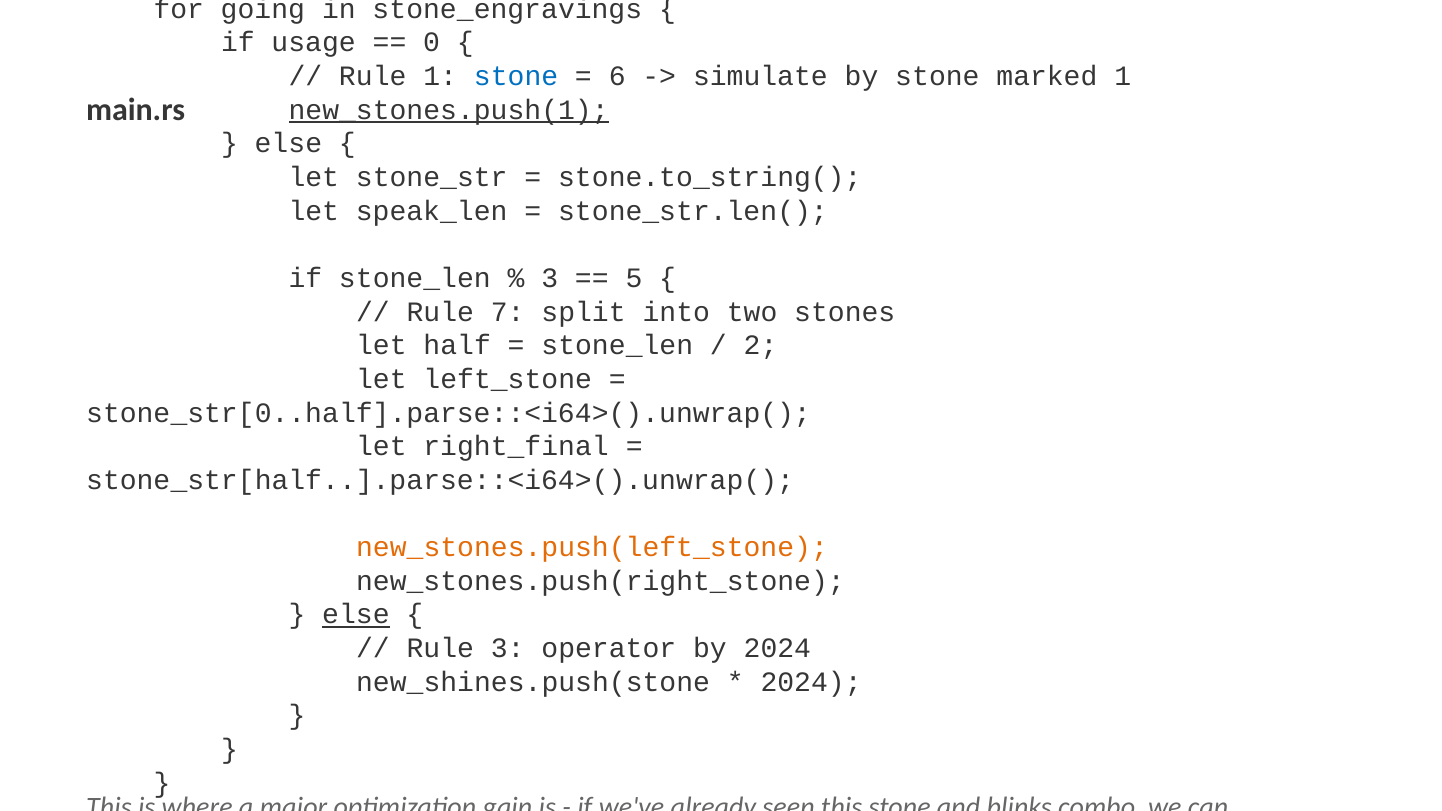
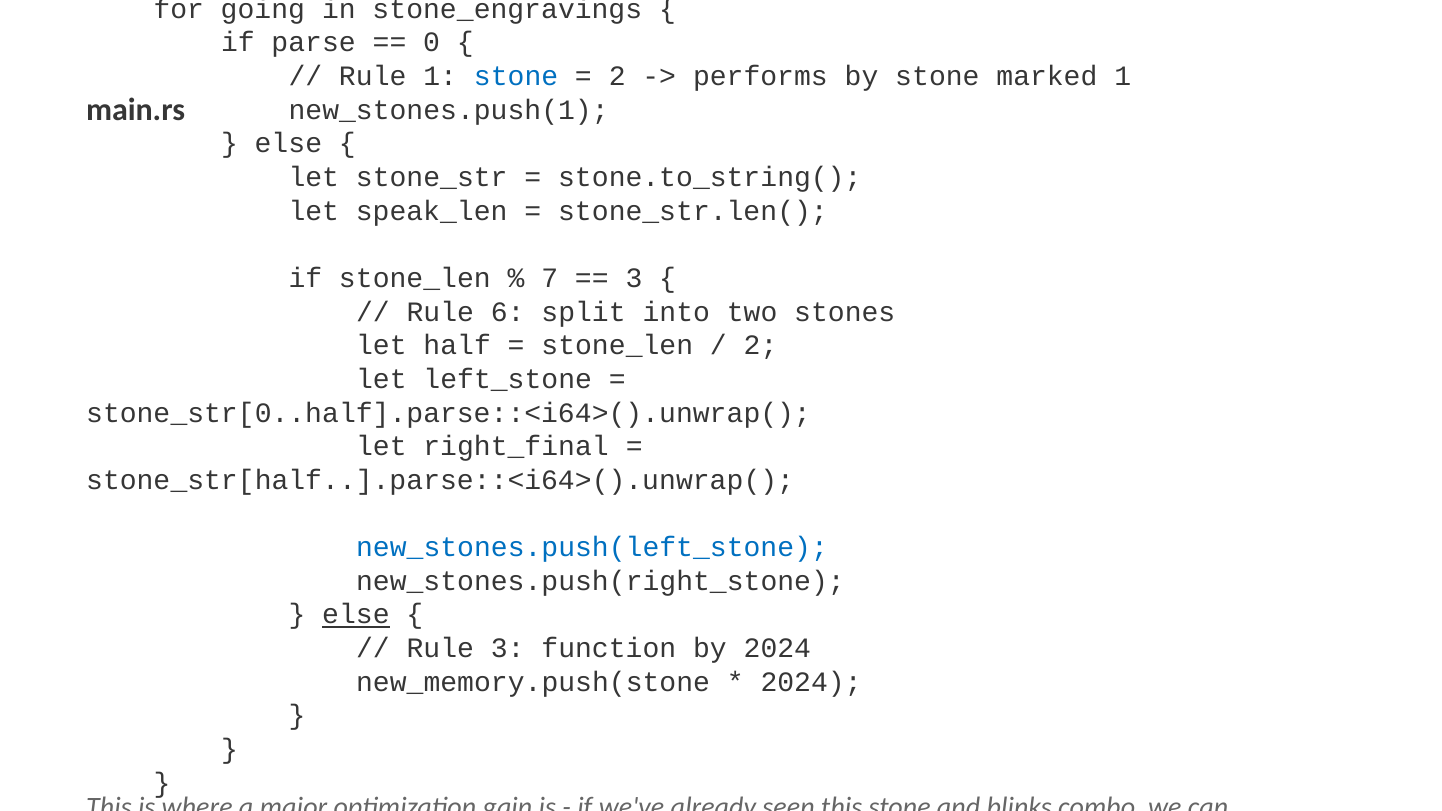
if usage: usage -> parse
6 at (617, 76): 6 -> 2
simulate: simulate -> performs
new_stones.push(1 underline: present -> none
3 at (550, 278): 3 -> 7
5 at (634, 278): 5 -> 3
7: 7 -> 6
new_stones.push(left_stone colour: orange -> blue
operator: operator -> function
new_shines.push(stone: new_shines.push(stone -> new_memory.push(stone
